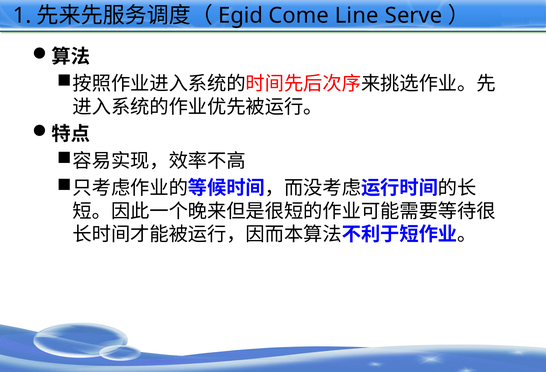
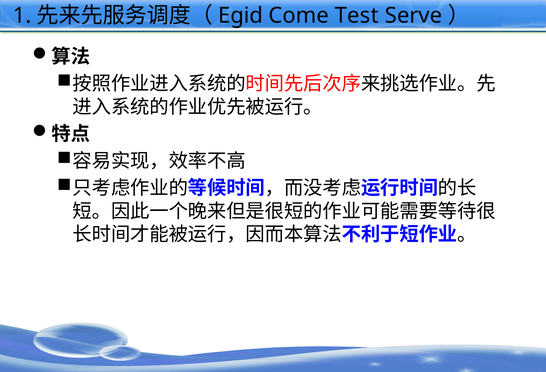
Line: Line -> Test
